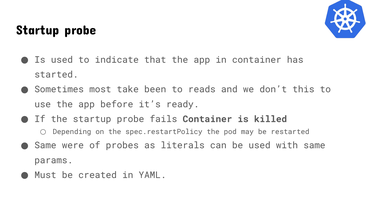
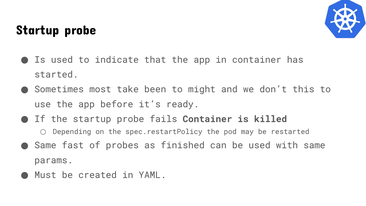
reads: reads -> might
were: were -> fast
literals: literals -> finished
